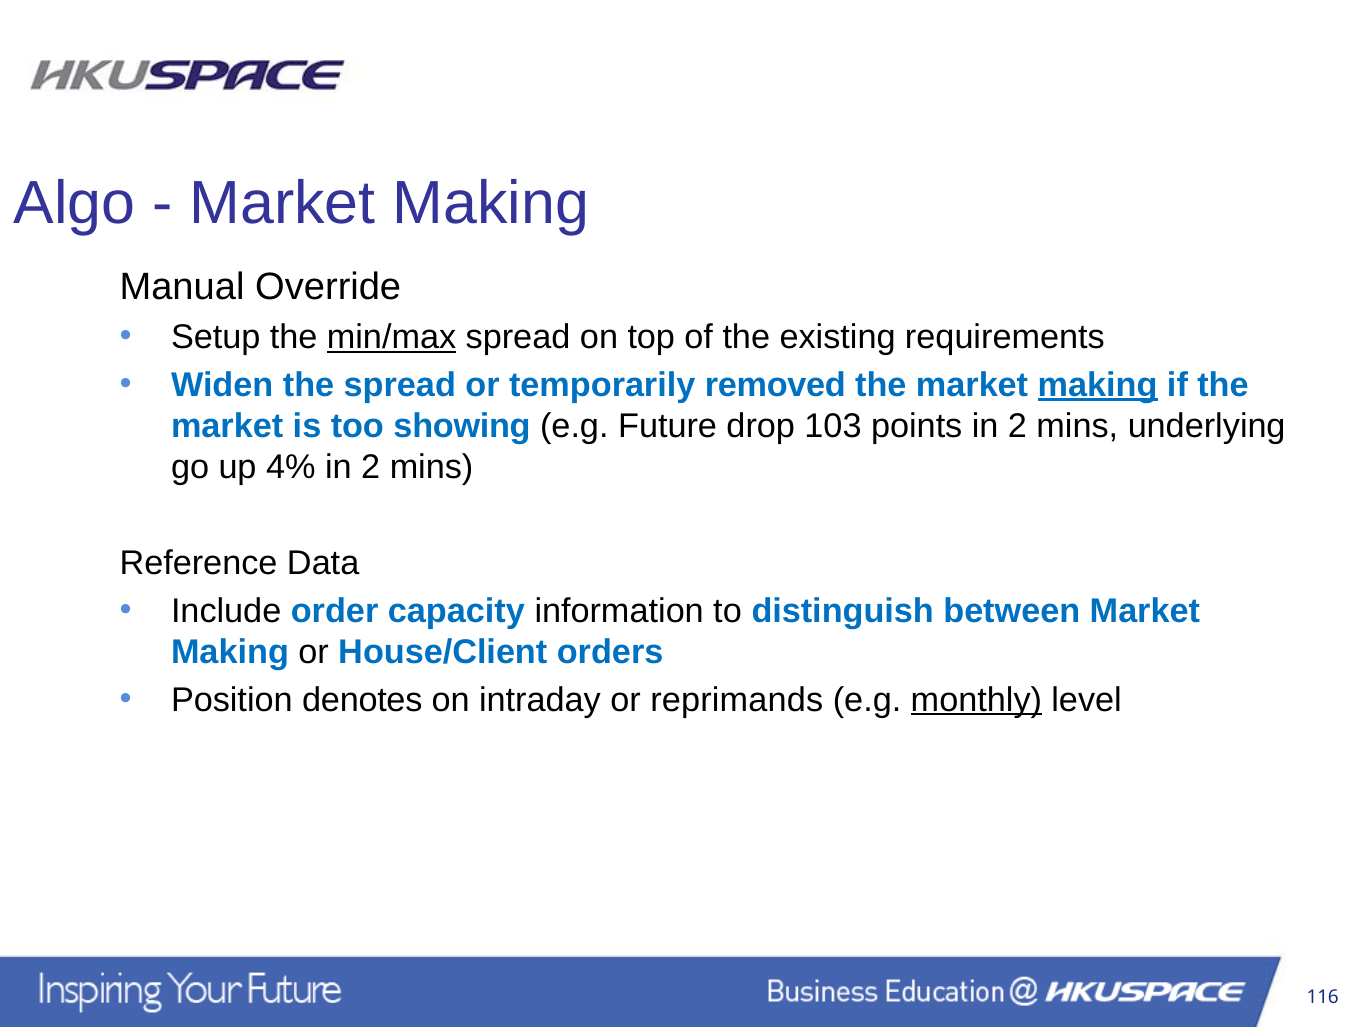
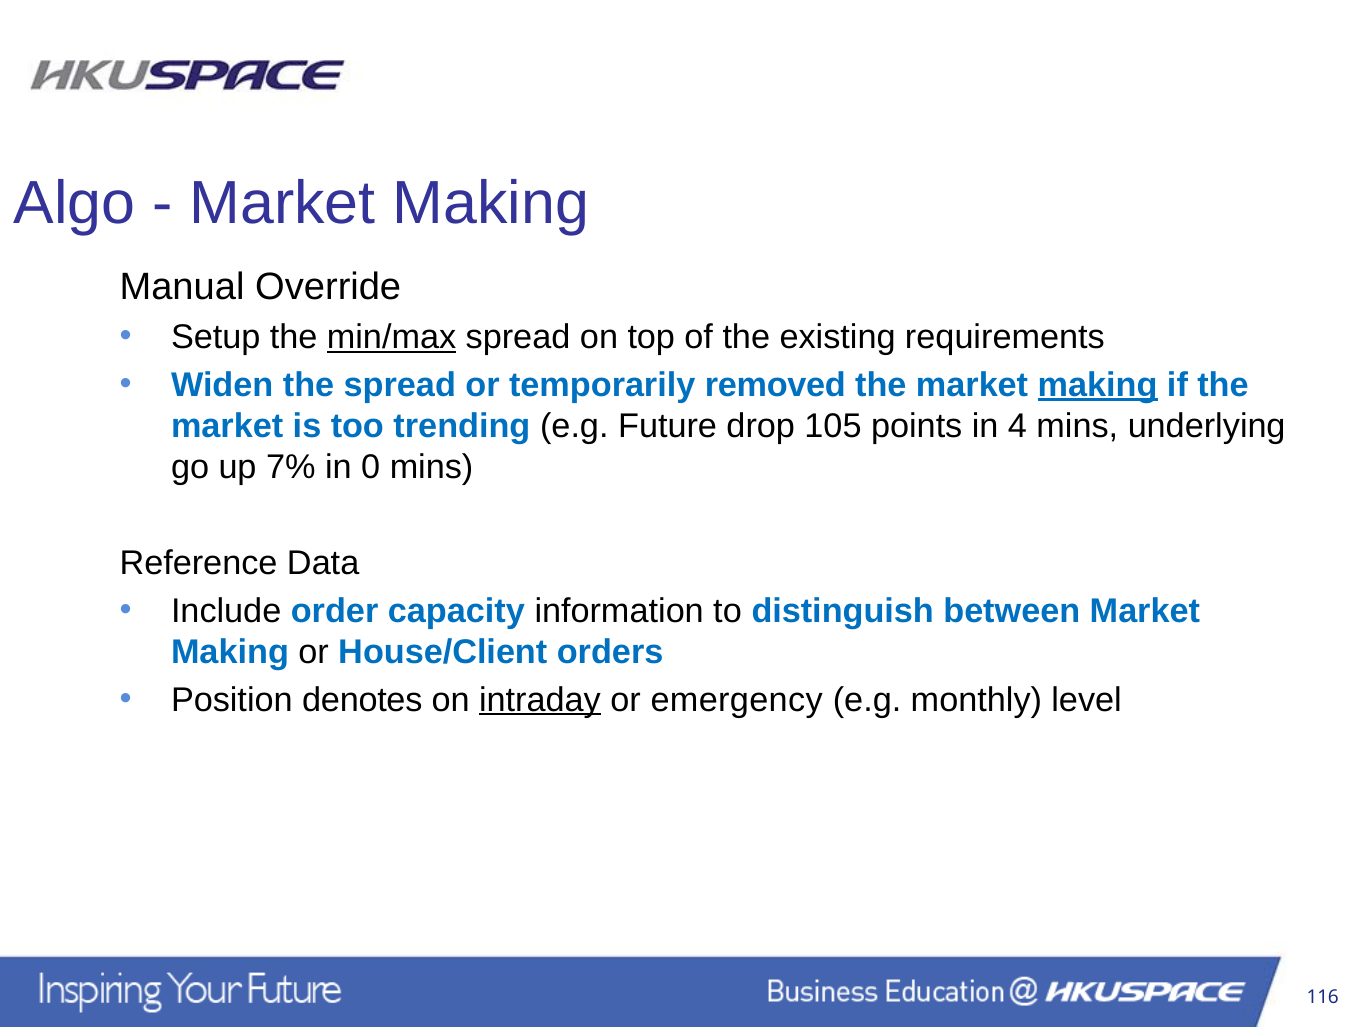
showing: showing -> trending
103: 103 -> 105
points in 2: 2 -> 4
4%: 4% -> 7%
2 at (371, 467): 2 -> 0
intraday underline: none -> present
reprimands: reprimands -> emergency
monthly underline: present -> none
